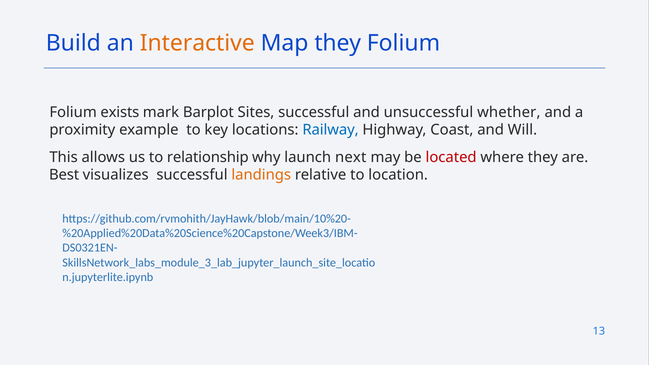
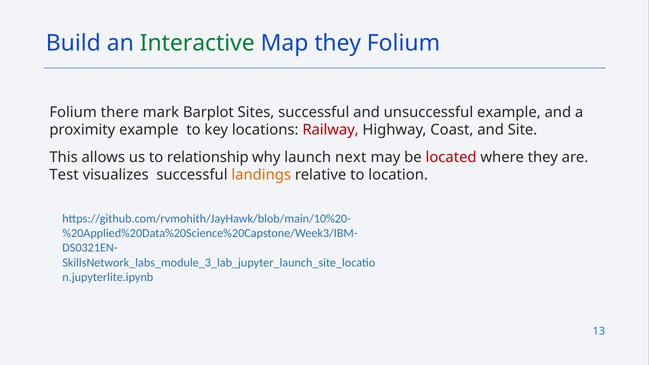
Interactive colour: orange -> green
exists: exists -> there
unsuccessful whether: whether -> example
Railway colour: blue -> red
Will: Will -> Site
Best: Best -> Test
